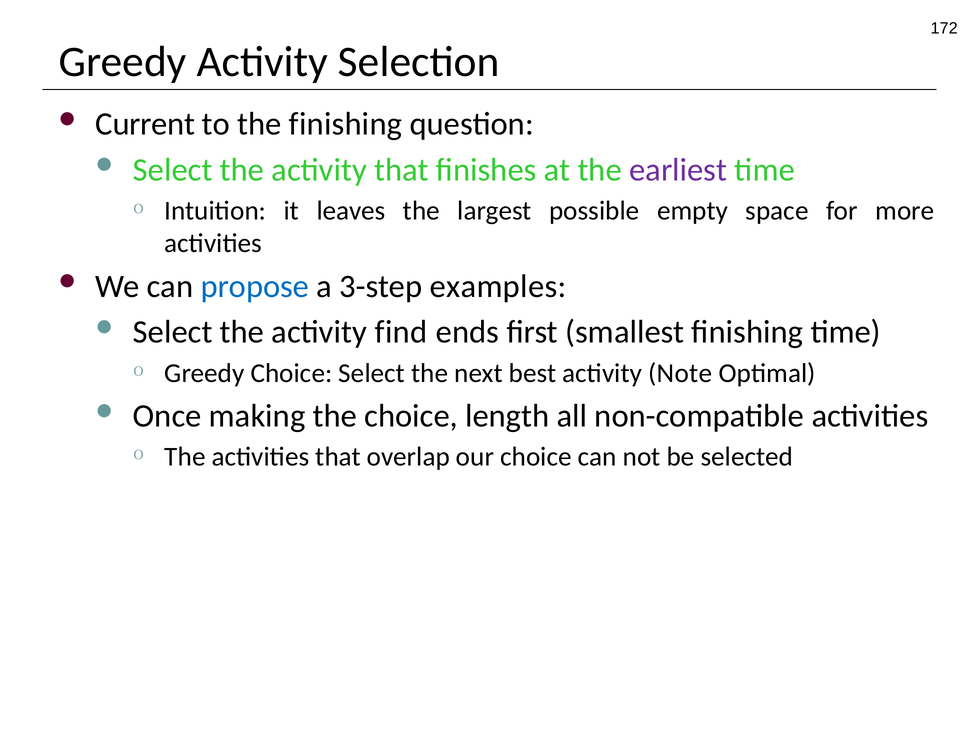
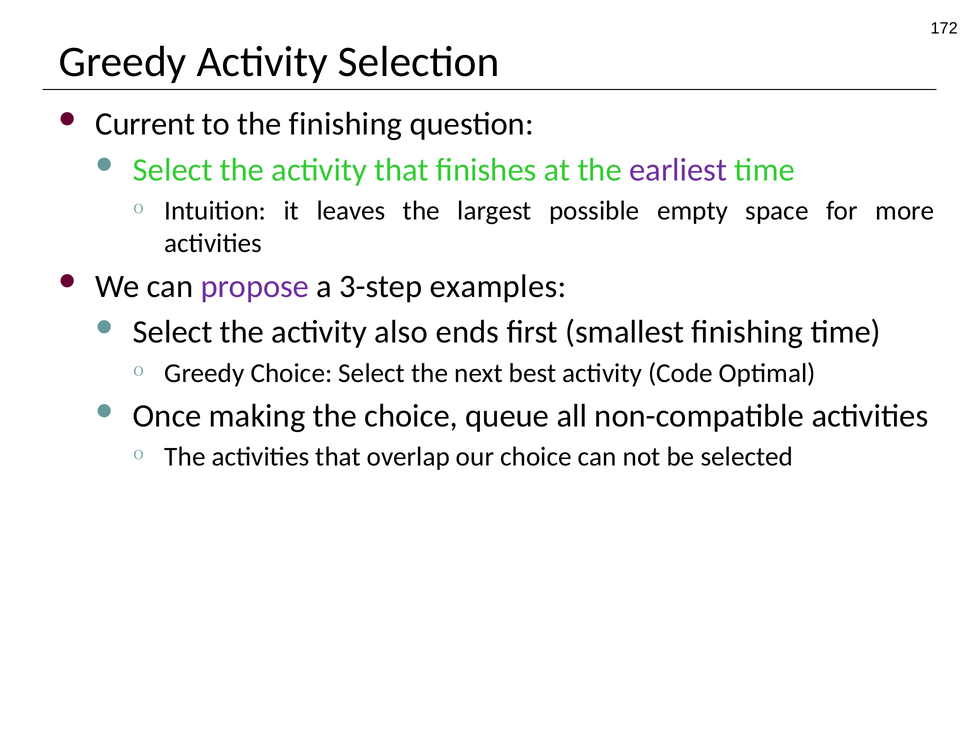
propose colour: blue -> purple
find: find -> also
Note: Note -> Code
length: length -> queue
